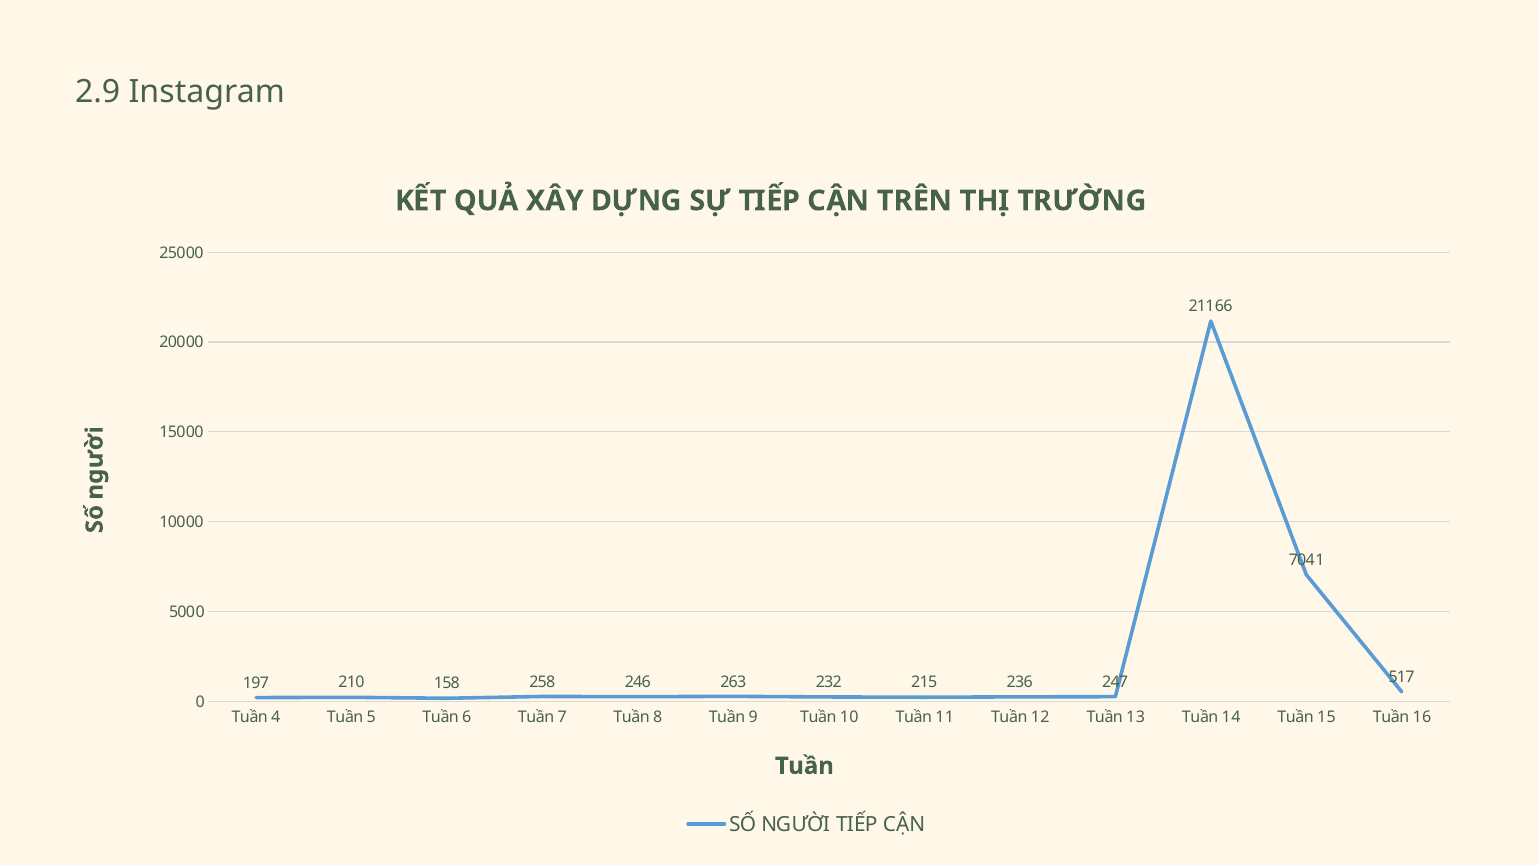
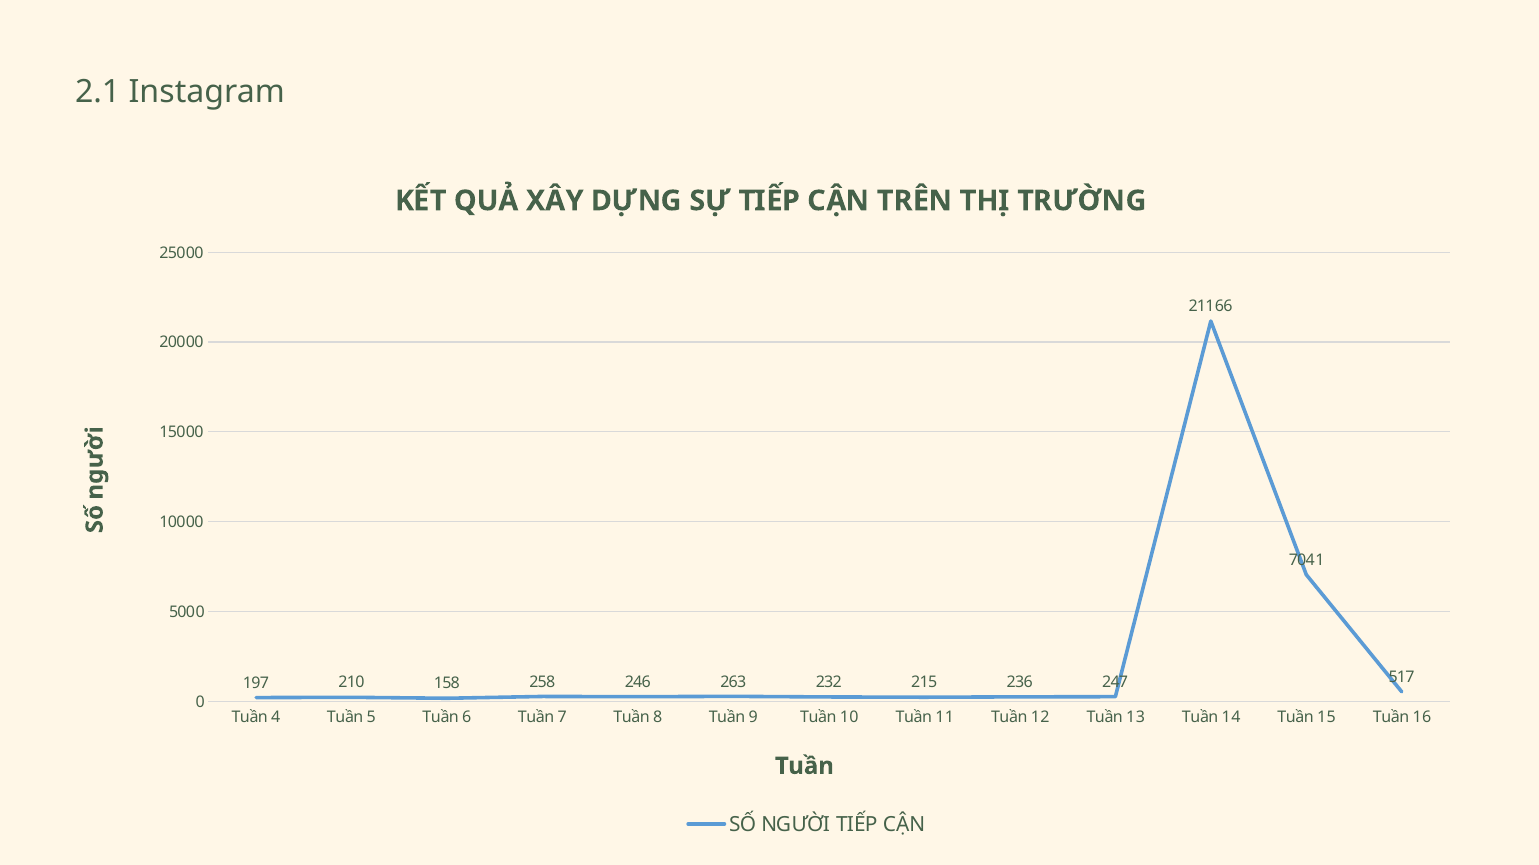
2.9: 2.9 -> 2.1
